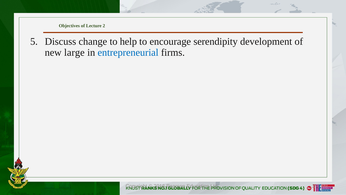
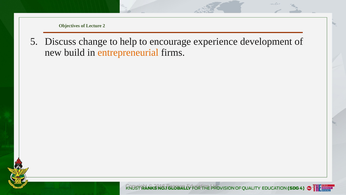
serendipity: serendipity -> experience
large: large -> build
entrepreneurial colour: blue -> orange
